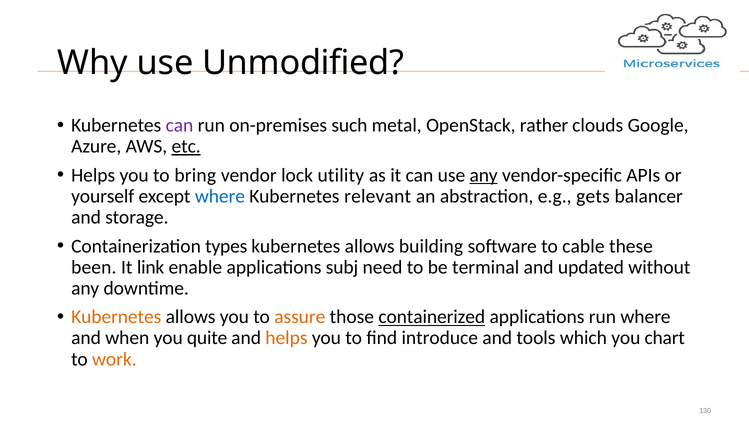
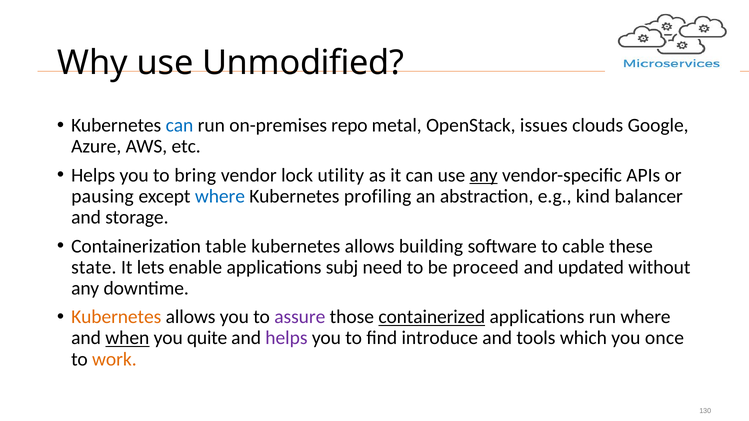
can at (179, 125) colour: purple -> blue
such: such -> repo
rather: rather -> issues
etc underline: present -> none
yourself: yourself -> pausing
relevant: relevant -> profiling
gets: gets -> kind
types: types -> table
been: been -> state
link: link -> lets
terminal: terminal -> proceed
assure colour: orange -> purple
when underline: none -> present
helps at (286, 338) colour: orange -> purple
chart: chart -> once
